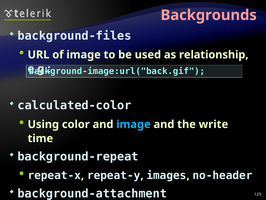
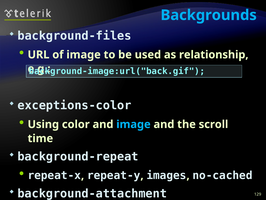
Backgrounds colour: pink -> light blue
calculated-color: calculated-color -> exceptions-color
the write: write -> scroll
no-header: no-header -> no-cached
